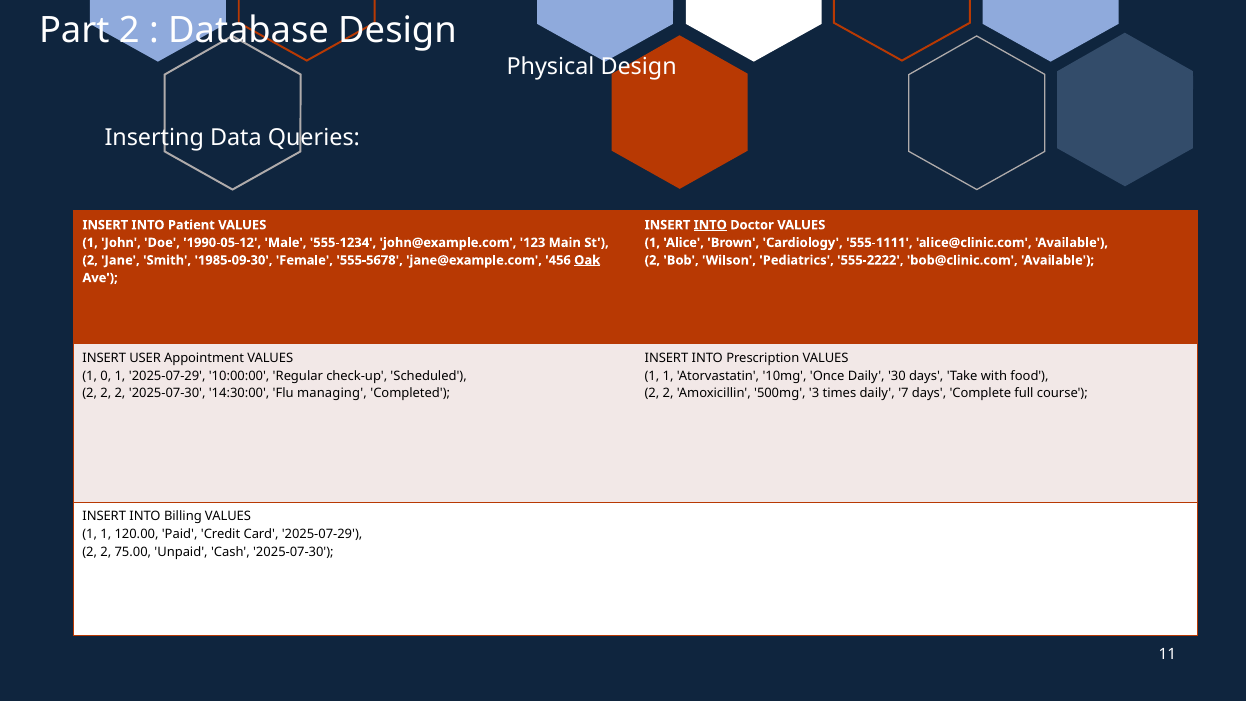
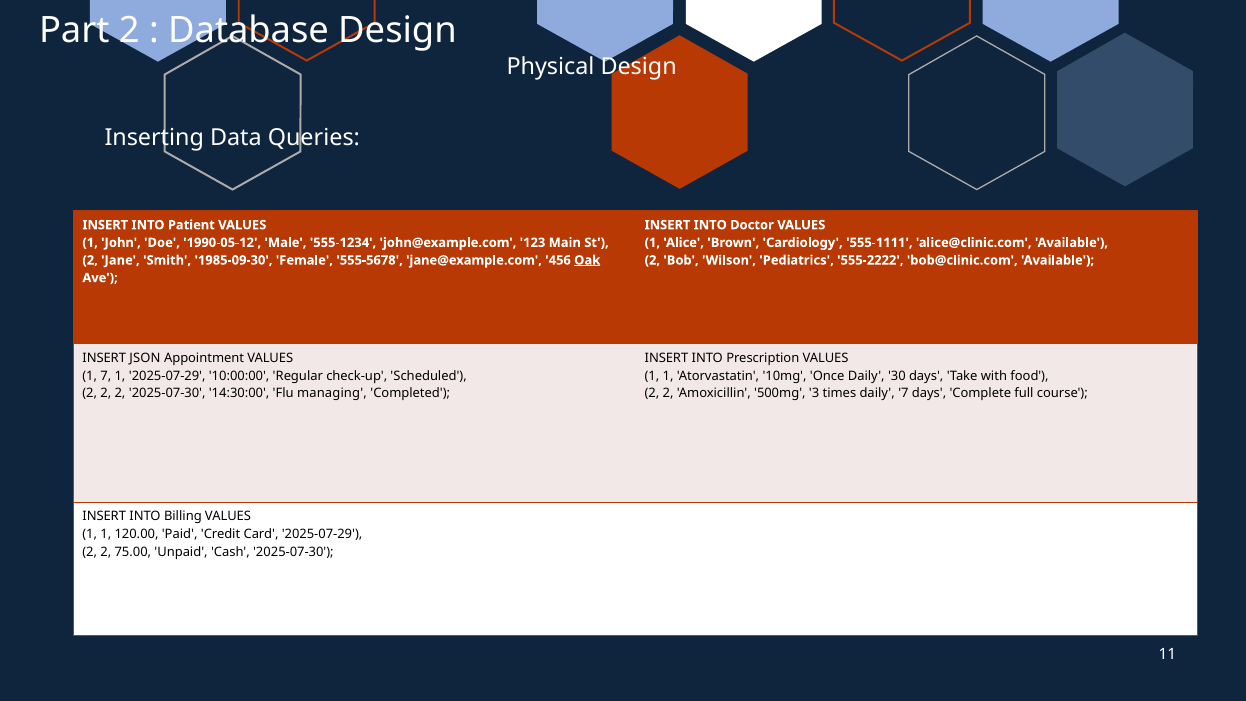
INTO at (710, 225) underline: present -> none
USER: USER -> JSON
1 0: 0 -> 7
